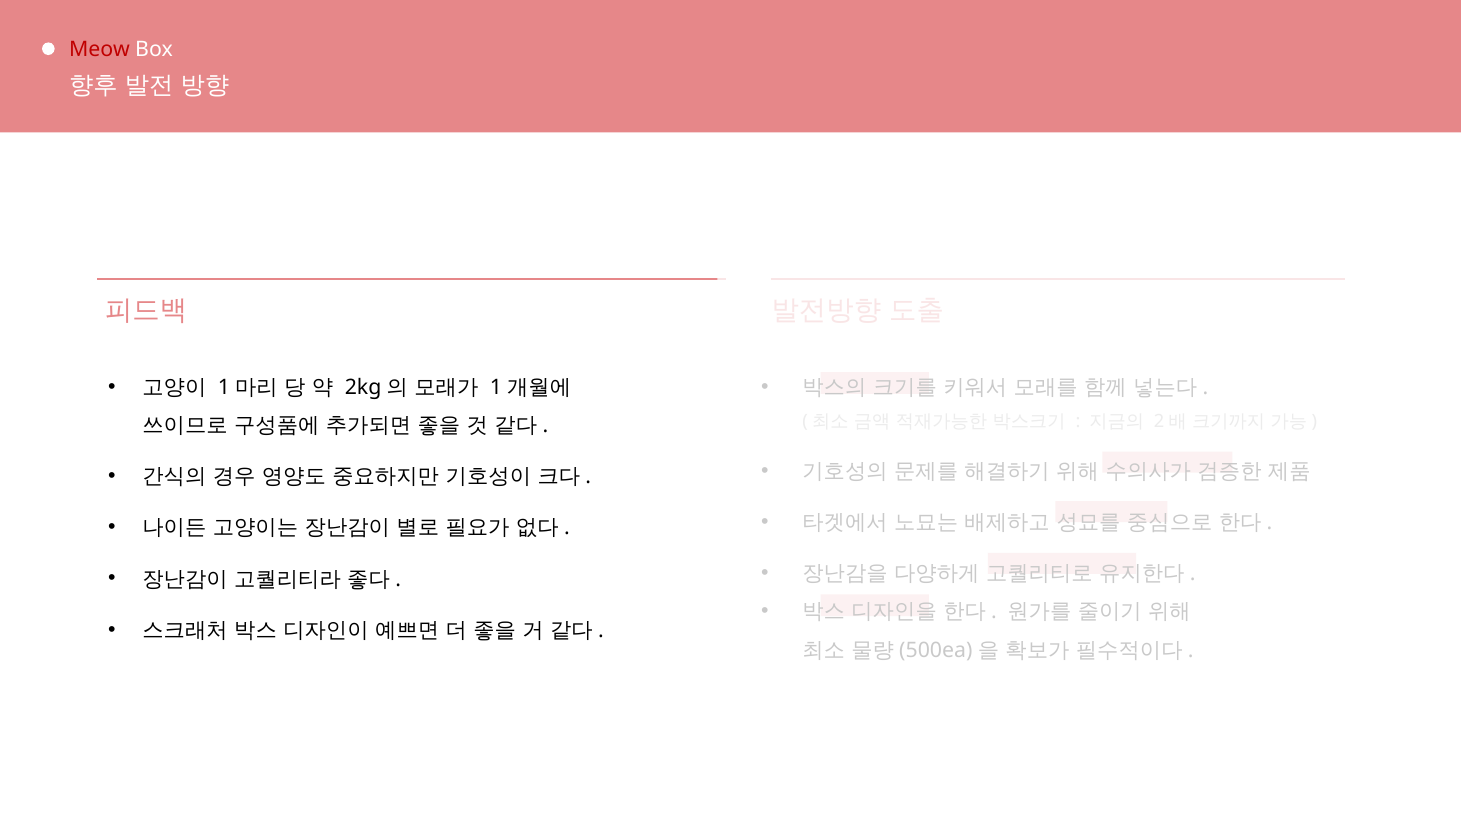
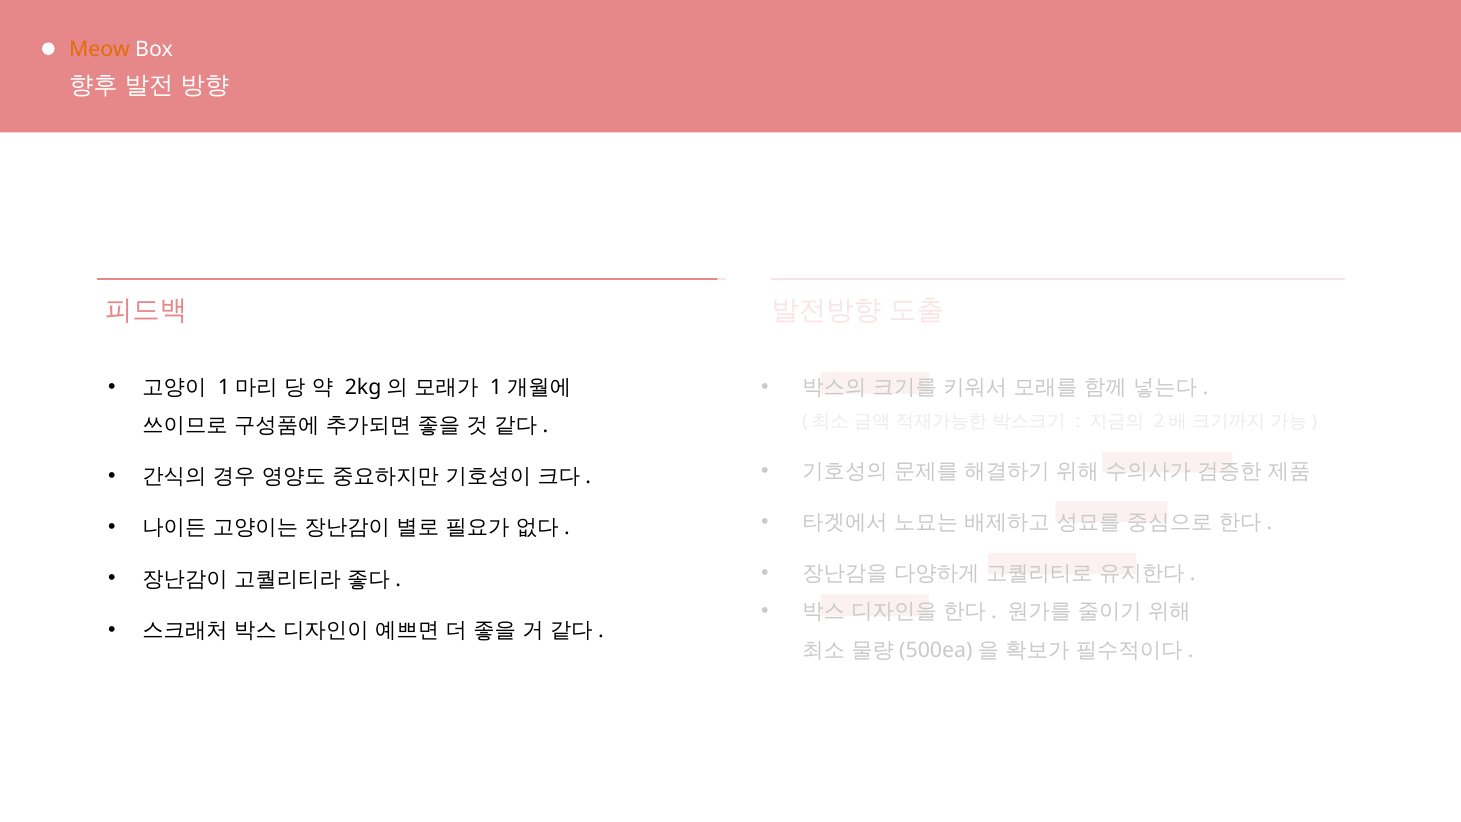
Meow colour: red -> orange
